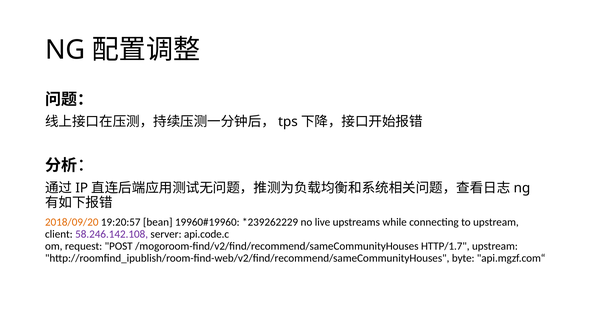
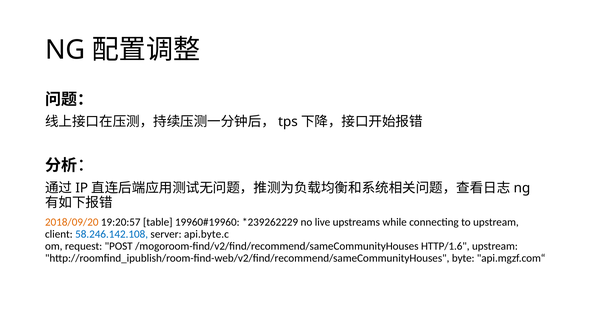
bean: bean -> table
58.246.142.108 colour: purple -> blue
api.code.c: api.code.c -> api.byte.c
HTTP/1.7: HTTP/1.7 -> HTTP/1.6
